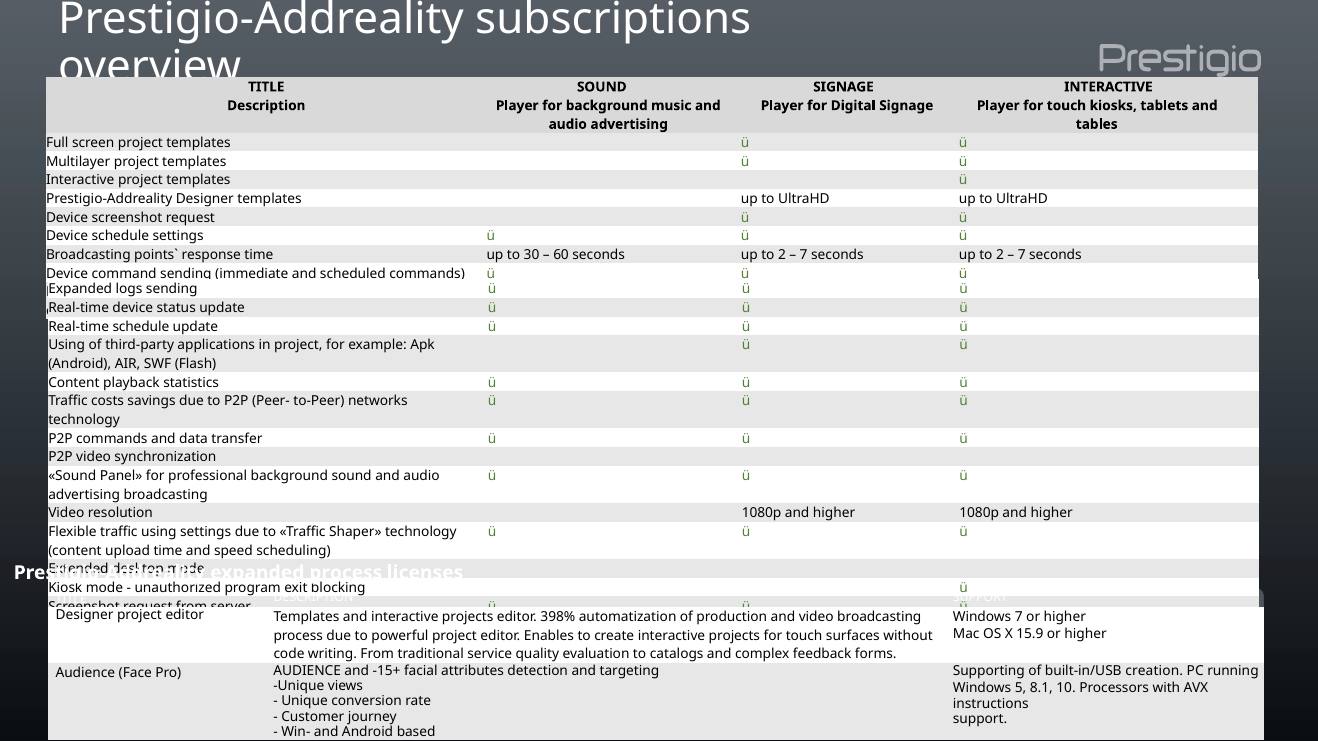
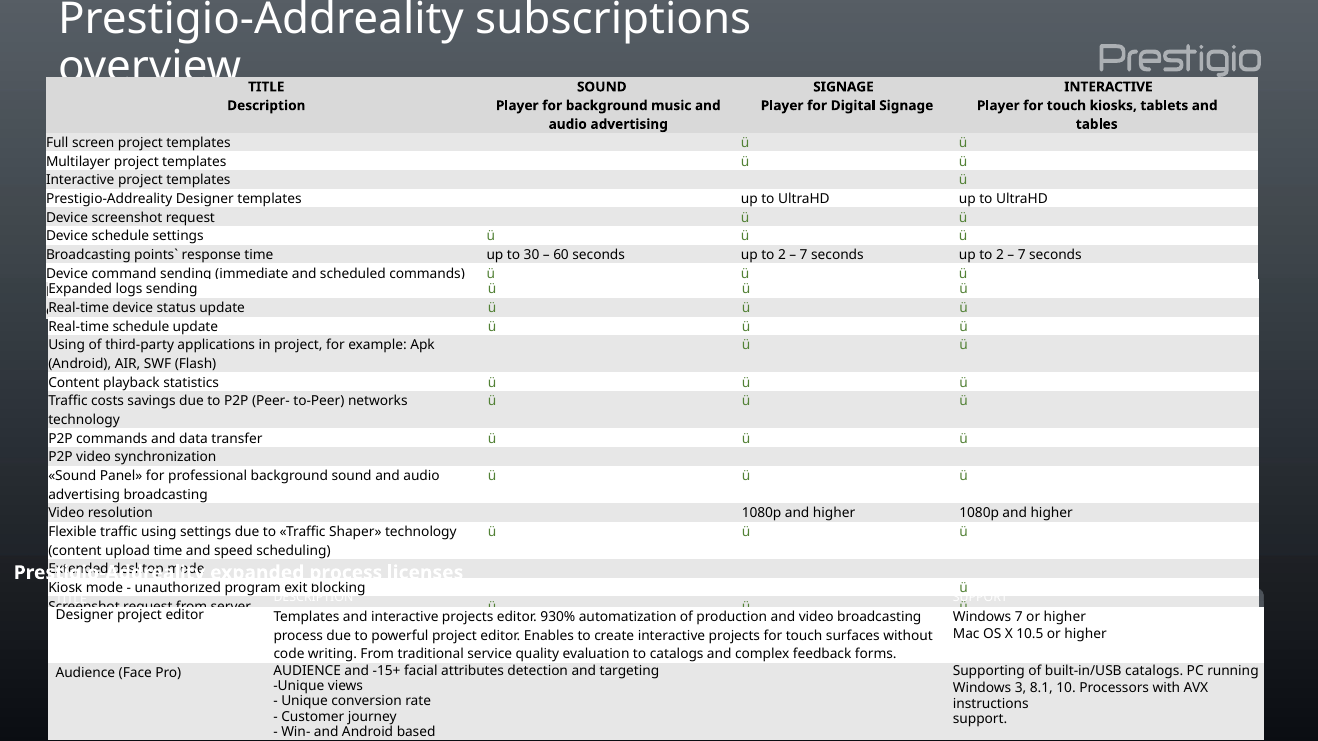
398%: 398% -> 930%
15.9: 15.9 -> 10.5
built-in/USB creation: creation -> catalogs
5: 5 -> 3
